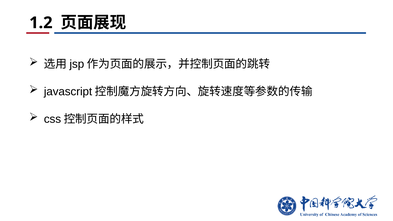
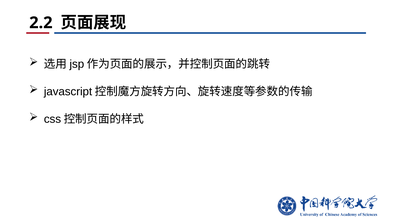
1.2: 1.2 -> 2.2
